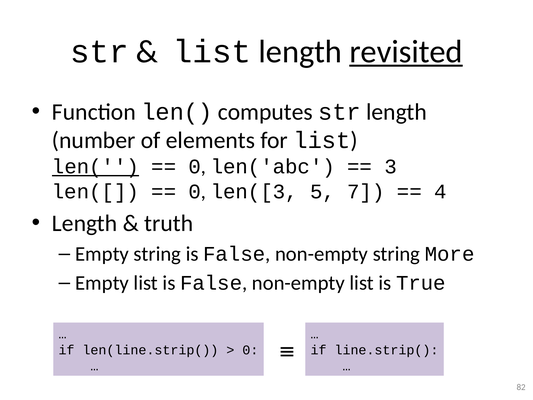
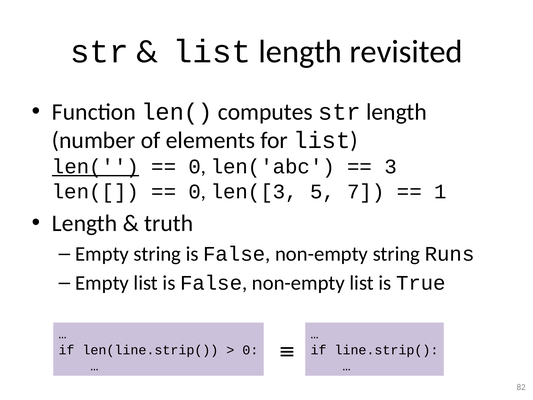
revisited underline: present -> none
4: 4 -> 1
More: More -> Runs
